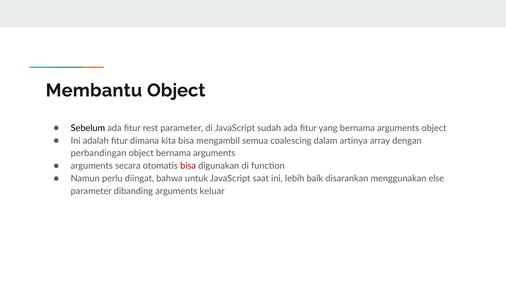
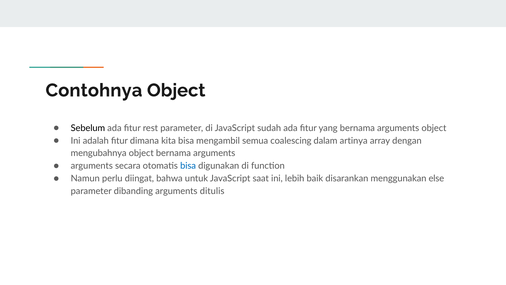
Membantu: Membantu -> Contohnya
perbandingan: perbandingan -> mengubahnya
bisa at (188, 166) colour: red -> blue
keluar: keluar -> ditulis
